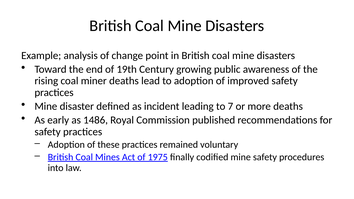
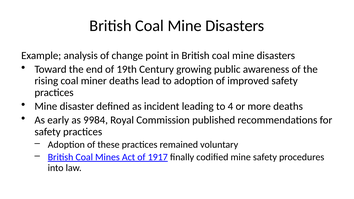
7: 7 -> 4
1486: 1486 -> 9984
1975: 1975 -> 1917
